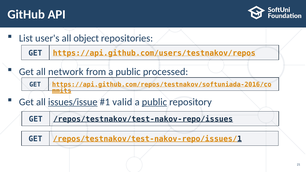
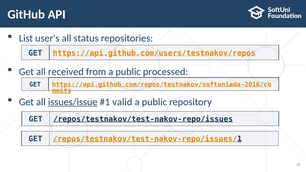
object: object -> status
network: network -> received
public at (154, 102) underline: present -> none
